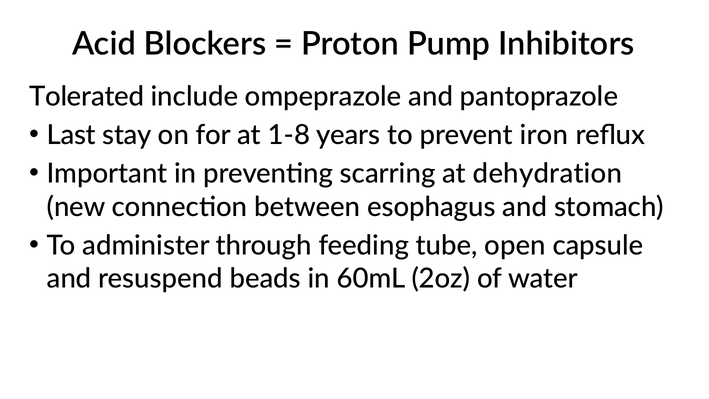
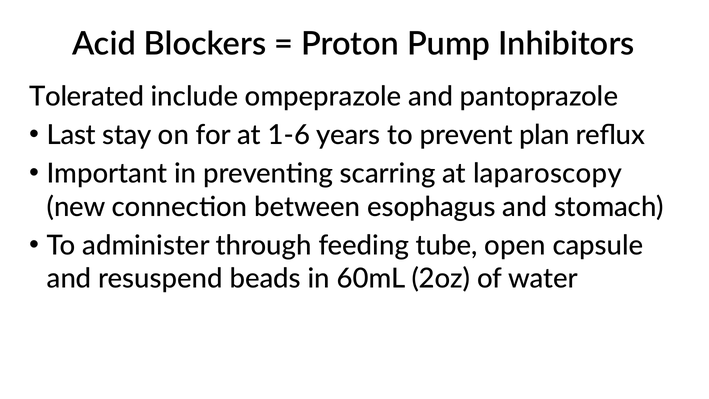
1-8: 1-8 -> 1-6
iron: iron -> plan
dehydration: dehydration -> laparoscopy
